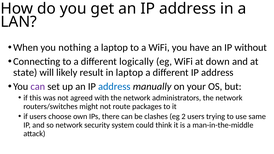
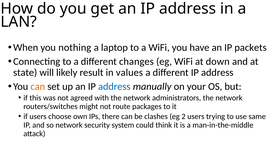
without: without -> packets
logically: logically -> changes
in laptop: laptop -> values
can at (38, 87) colour: purple -> orange
